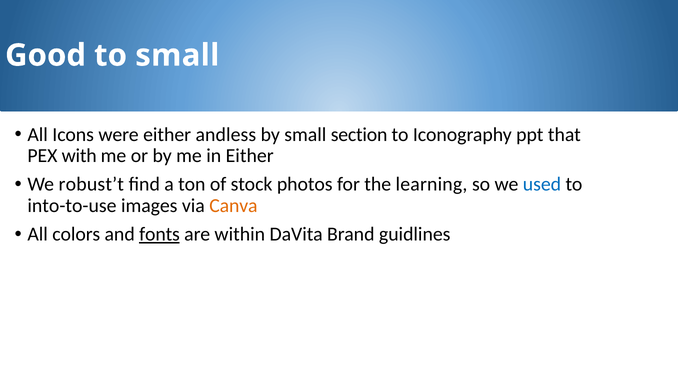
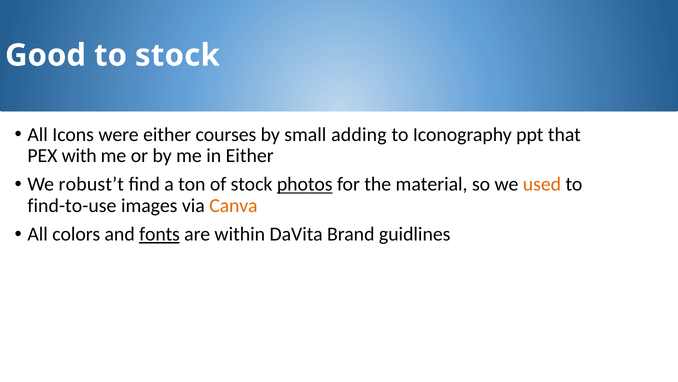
to small: small -> stock
andless: andless -> courses
section: section -> adding
photos underline: none -> present
learning: learning -> material
used colour: blue -> orange
into-to-use: into-to-use -> find-to-use
